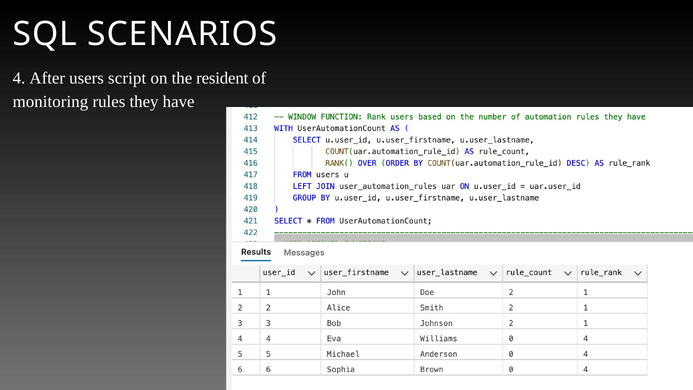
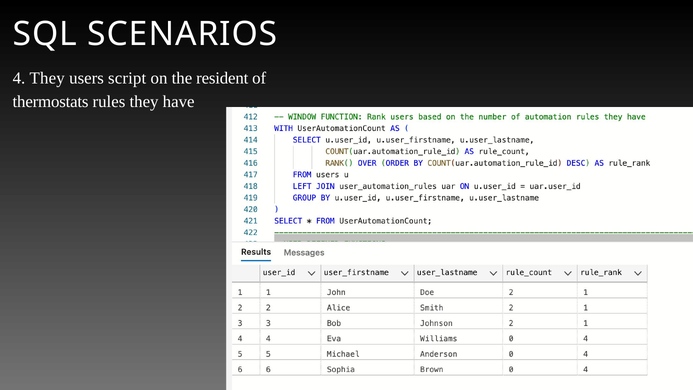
4 After: After -> They
monitoring: monitoring -> thermostats
